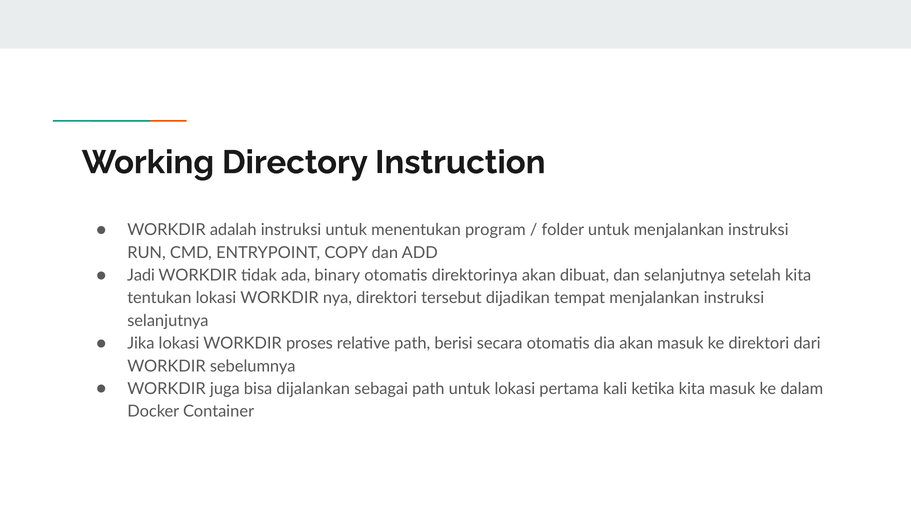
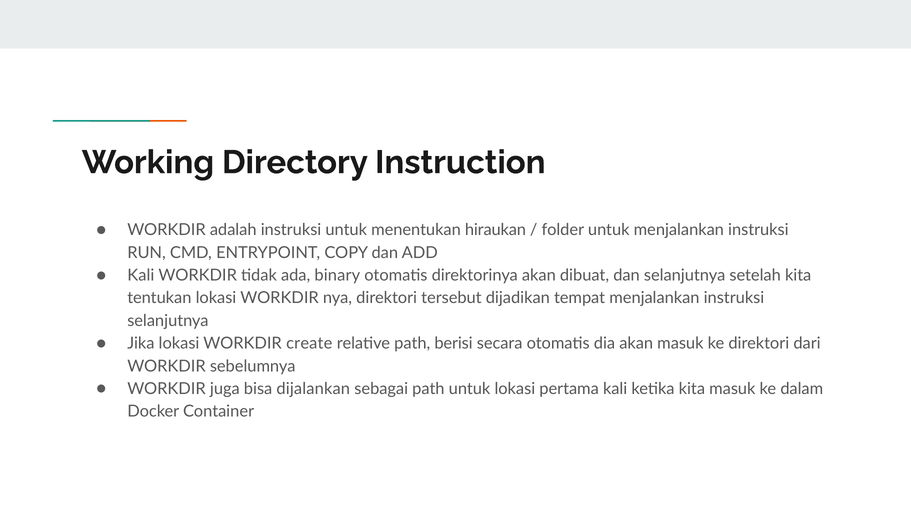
program: program -> hiraukan
Jadi at (141, 276): Jadi -> Kali
proses: proses -> create
